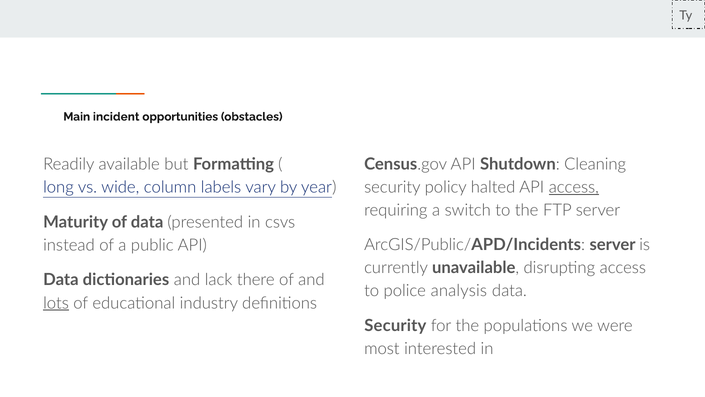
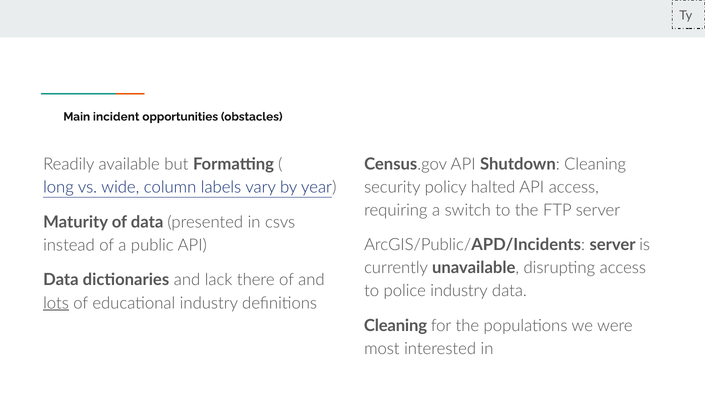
access at (574, 187) underline: present -> none
police analysis: analysis -> industry
Security at (395, 325): Security -> Cleaning
